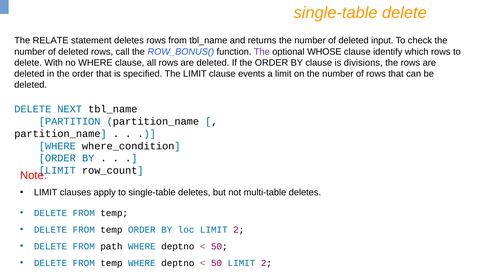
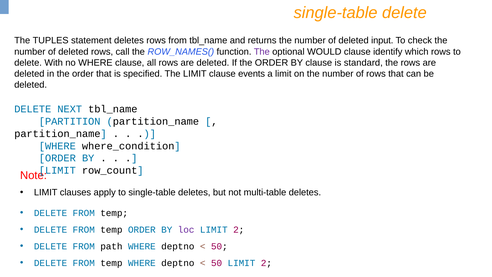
RELATE: RELATE -> TUPLES
ROW_BONUS(: ROW_BONUS( -> ROW_NAMES(
WHOSE: WHOSE -> WOULD
divisions: divisions -> standard
loc colour: blue -> purple
